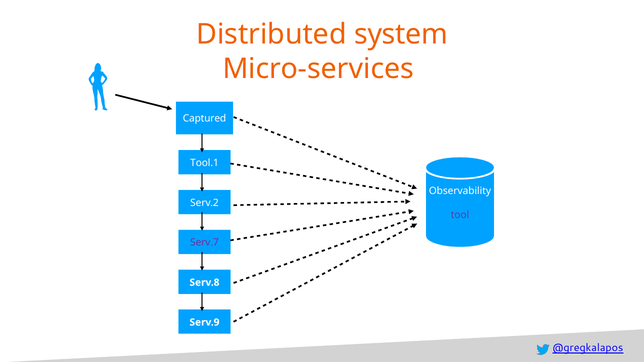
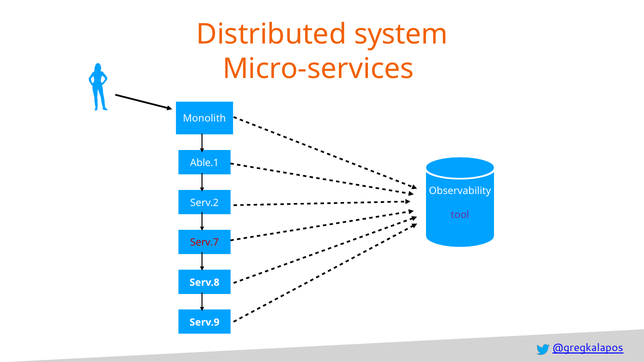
Captured: Captured -> Monolith
Tool.1: Tool.1 -> Able.1
Serv.7 colour: purple -> red
